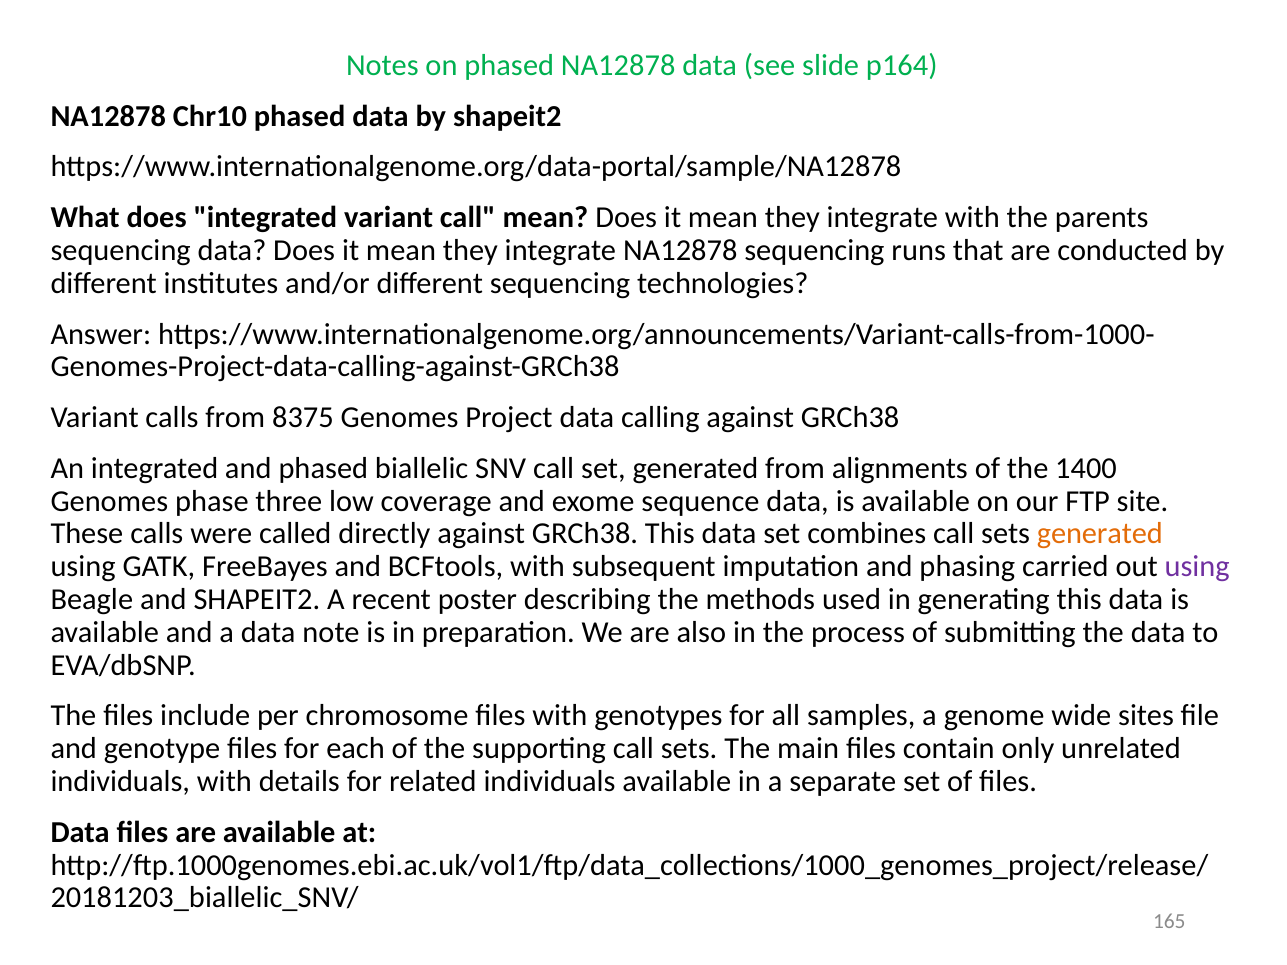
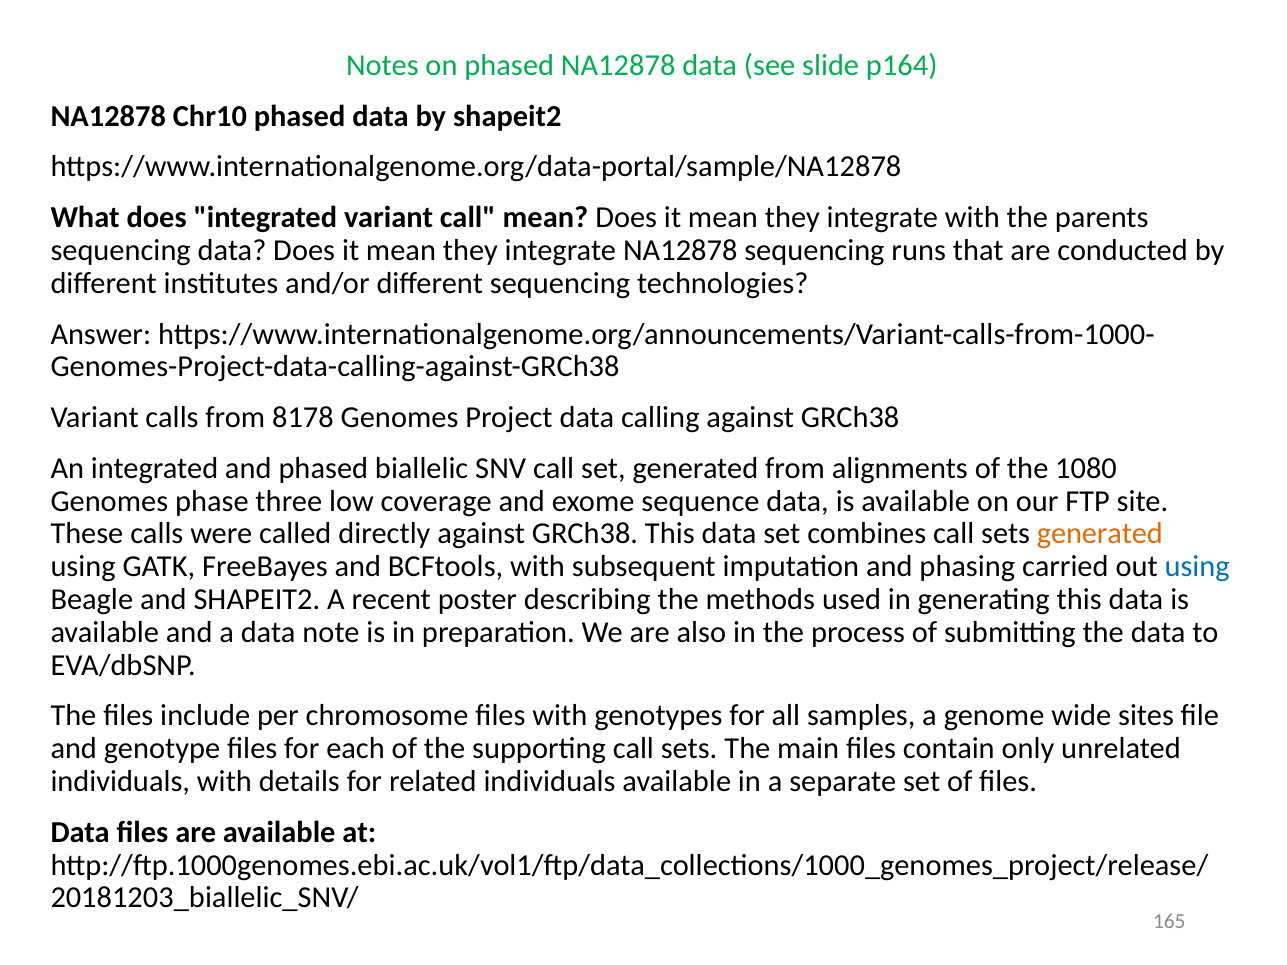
8375: 8375 -> 8178
1400: 1400 -> 1080
using at (1197, 567) colour: purple -> blue
